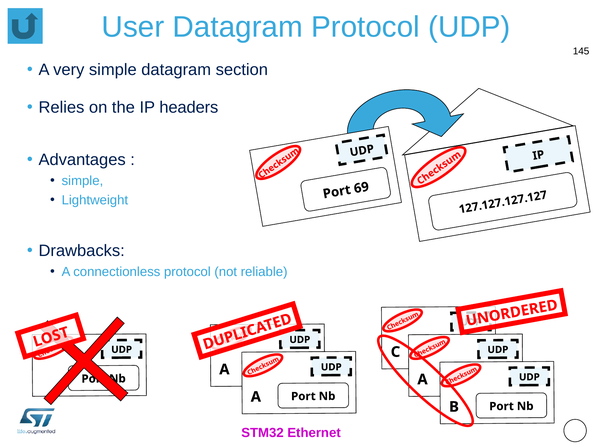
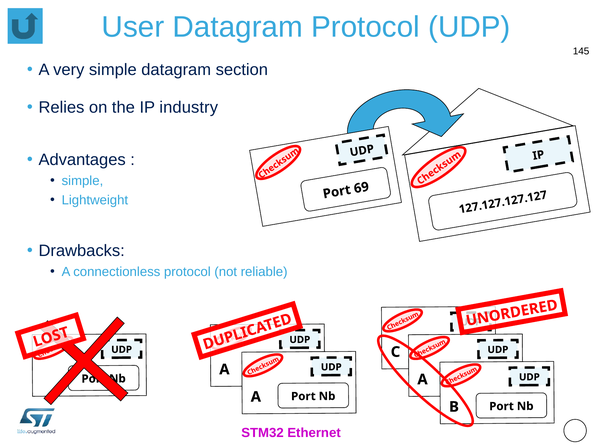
headers: headers -> industry
